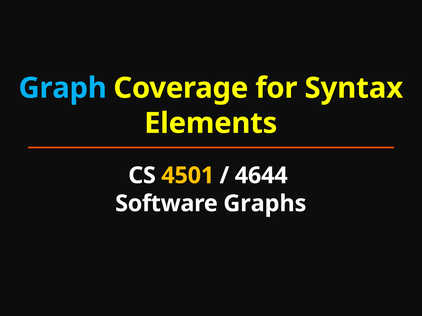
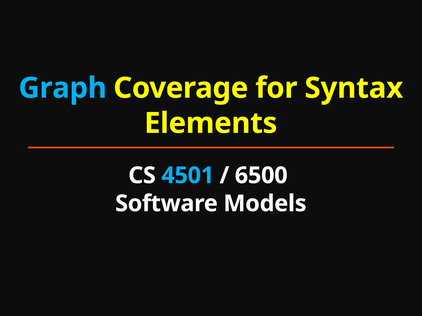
4501 colour: yellow -> light blue
4644: 4644 -> 6500
Graphs: Graphs -> Models
